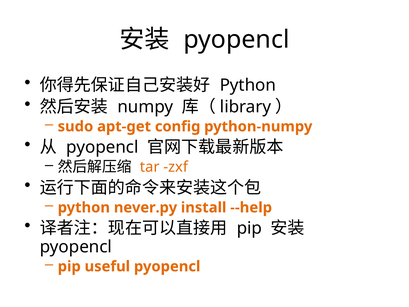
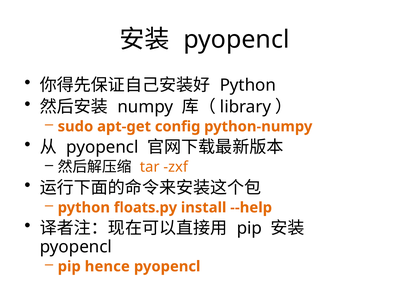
never.py: never.py -> floats.py
useful: useful -> hence
